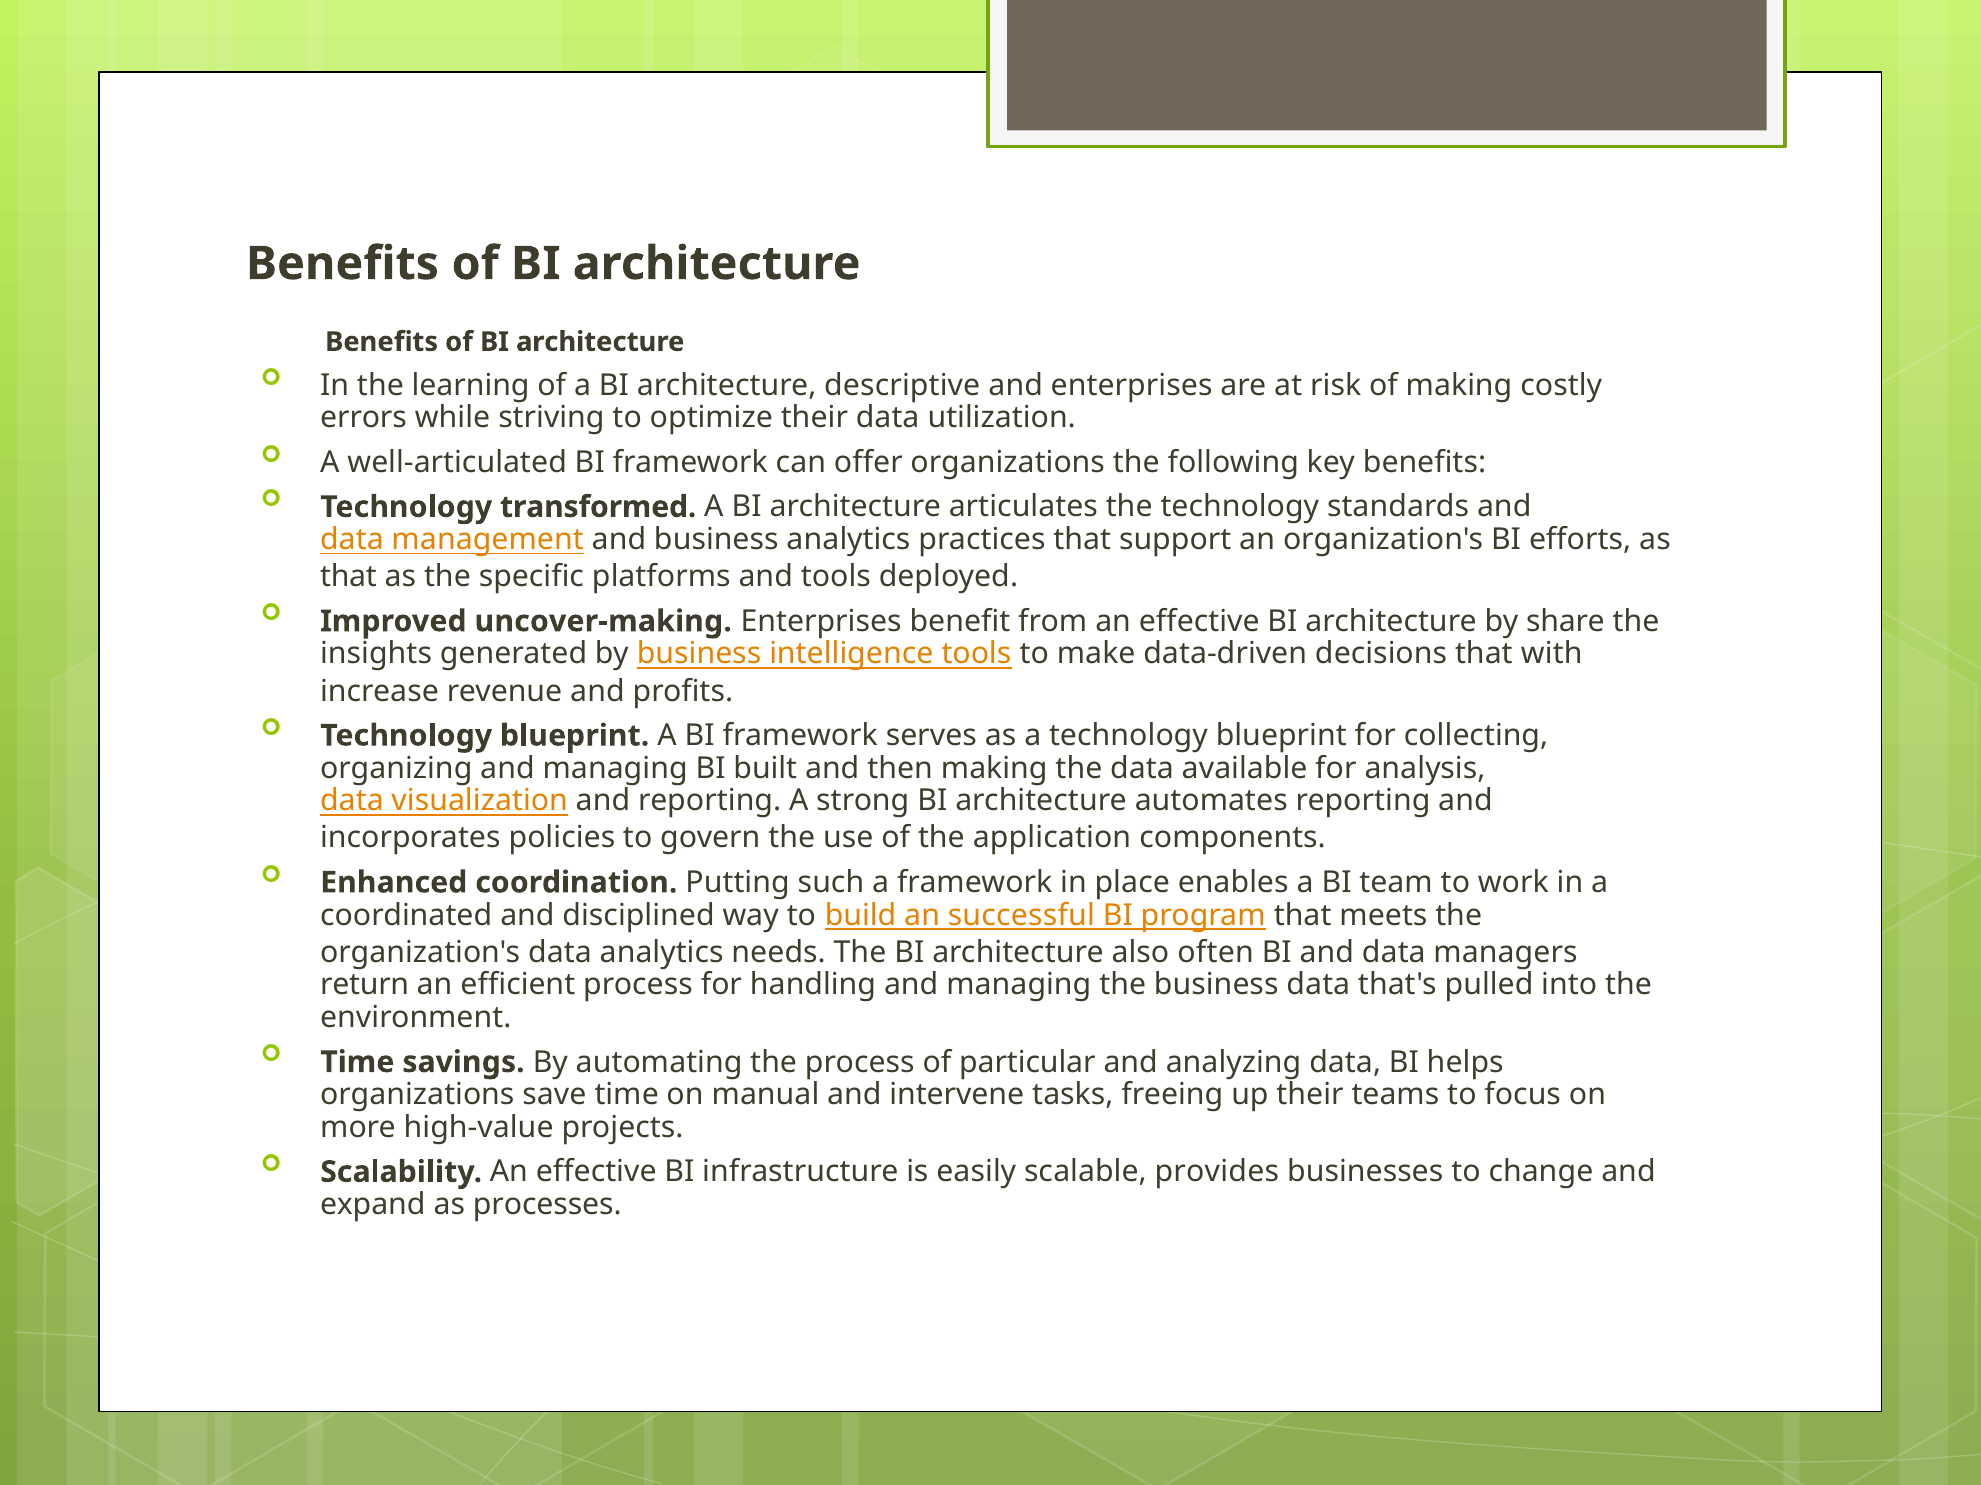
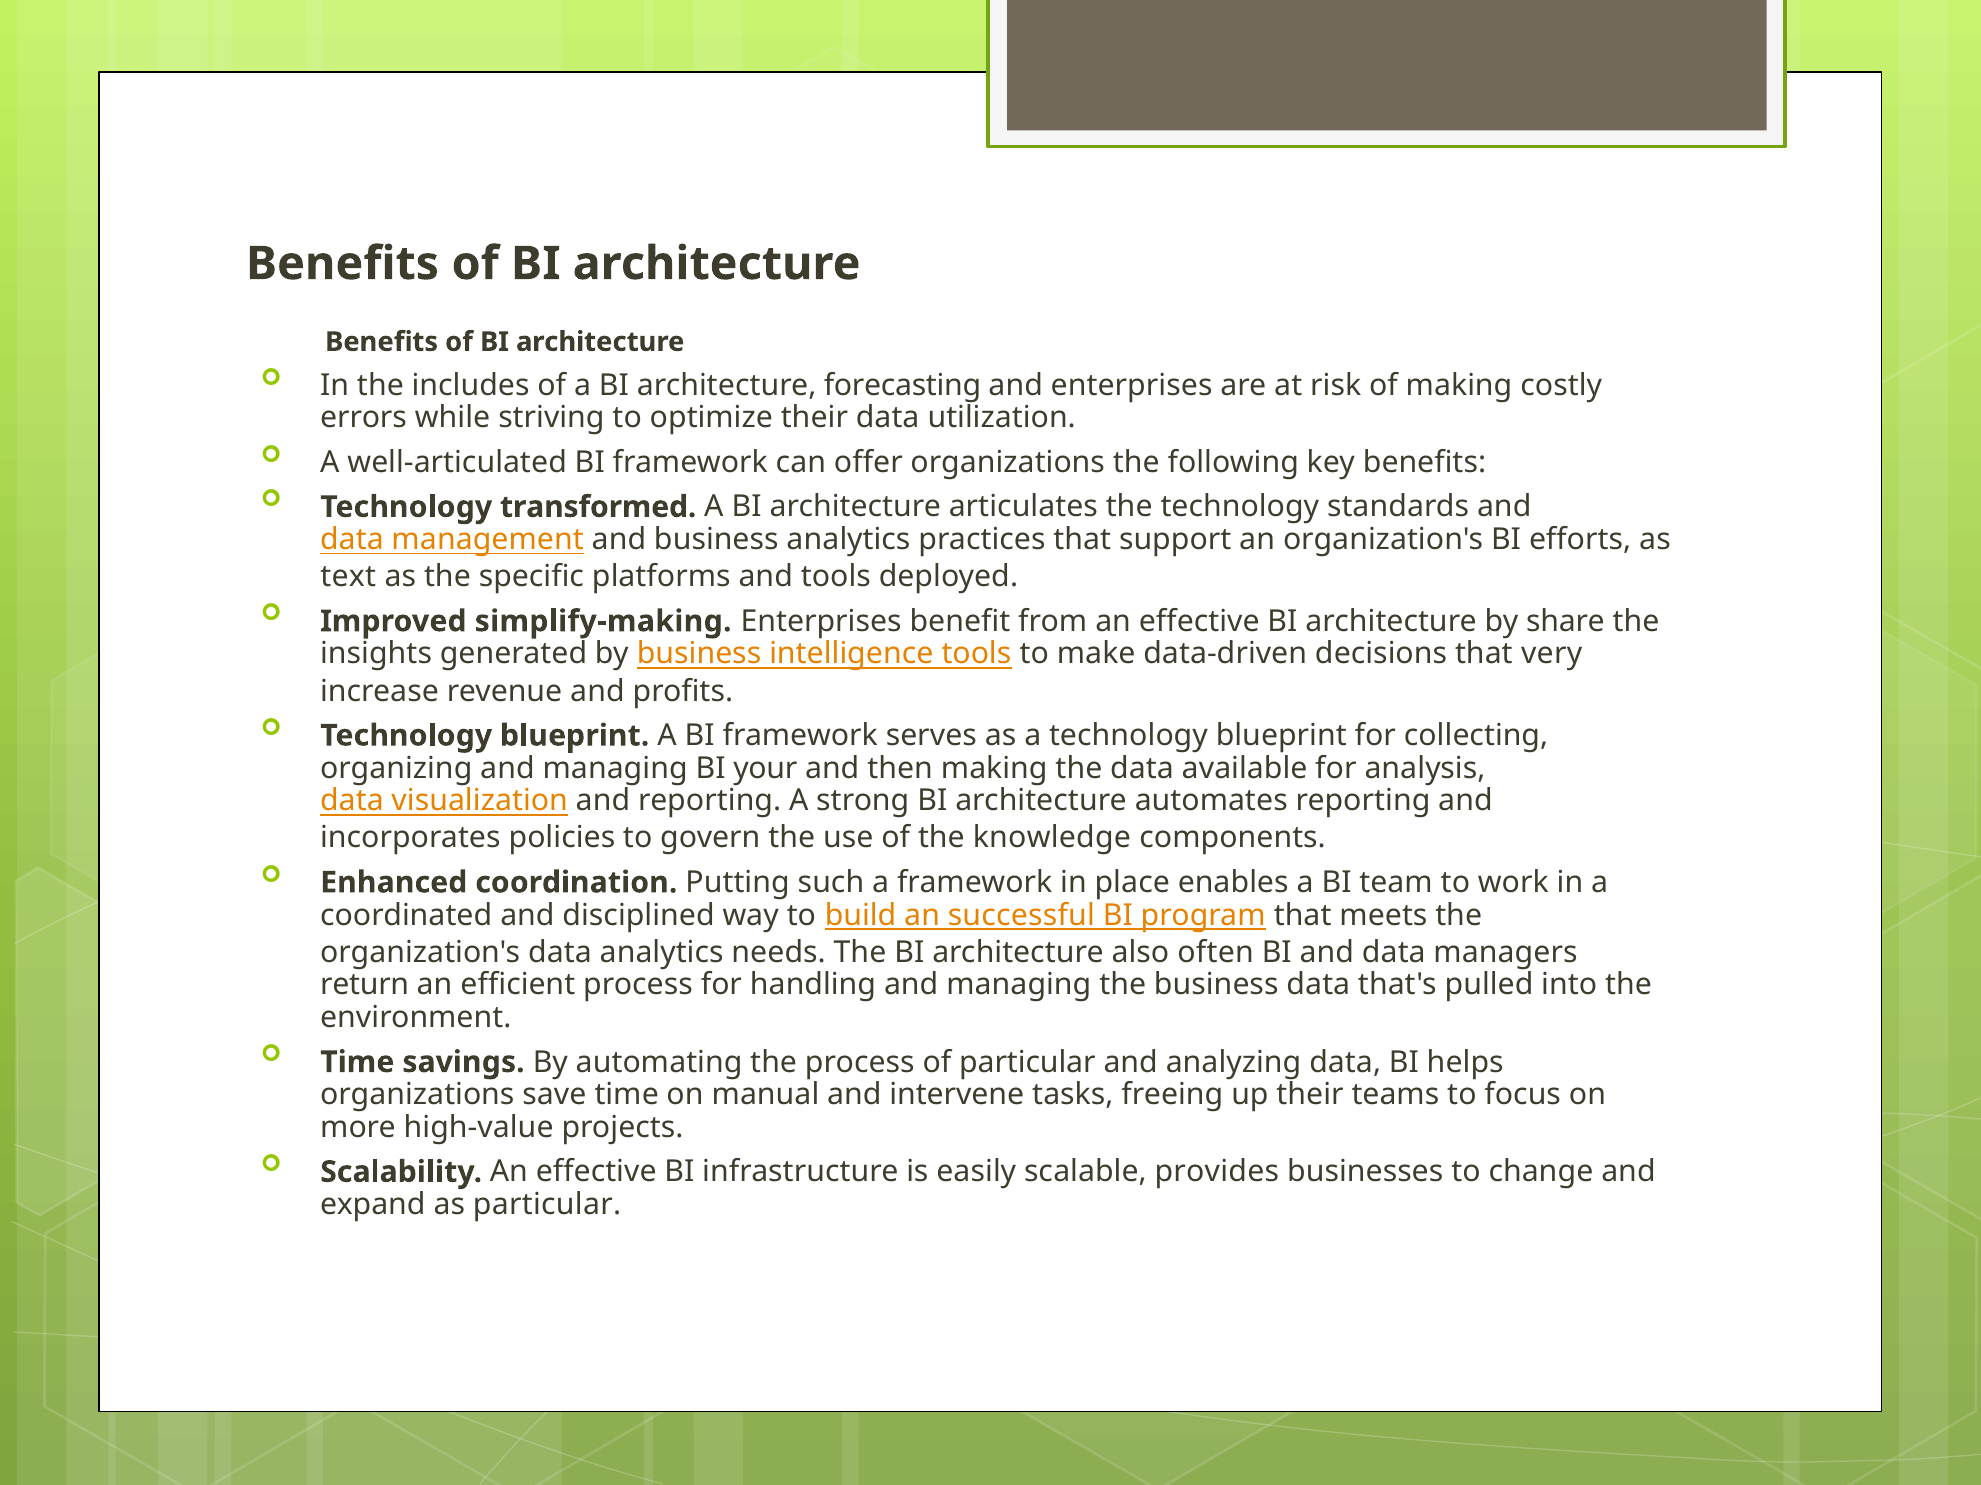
learning: learning -> includes
descriptive: descriptive -> forecasting
that at (349, 577): that -> text
uncover-making: uncover-making -> simplify-making
with: with -> very
built: built -> your
application: application -> knowledge
as processes: processes -> particular
